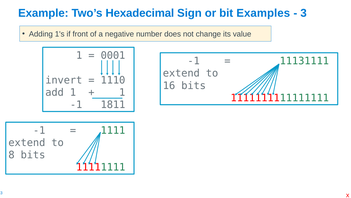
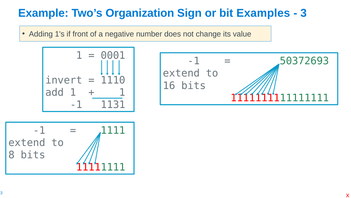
Hexadecimal: Hexadecimal -> Organization
11131111: 11131111 -> 50372693
1811: 1811 -> 1131
